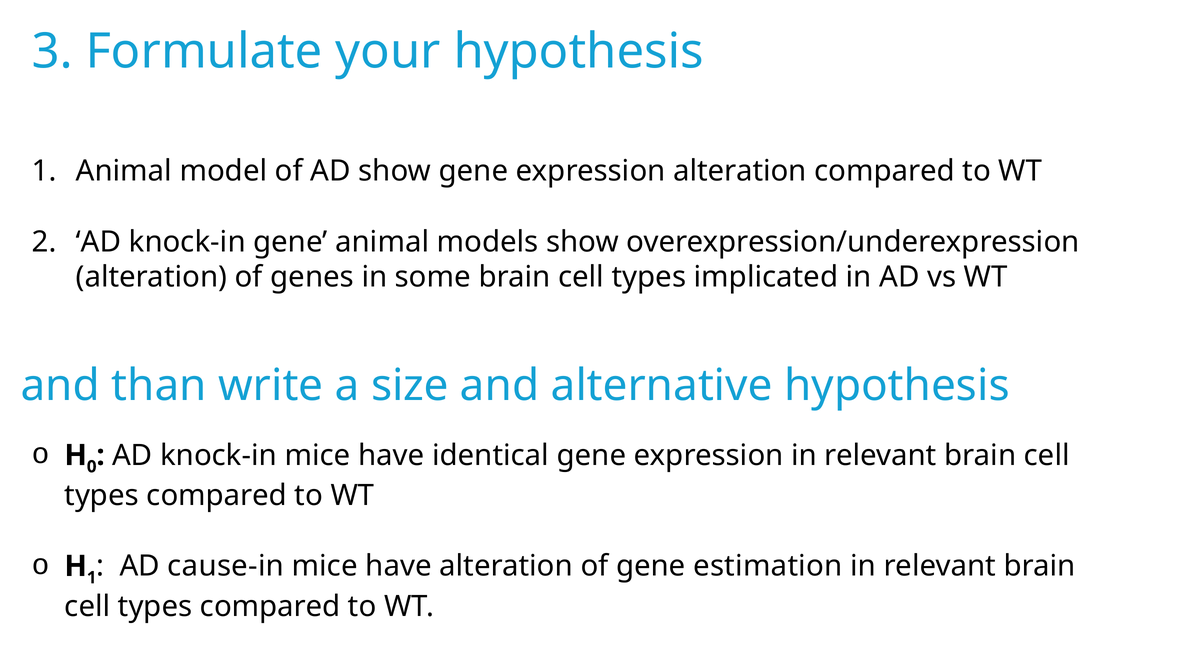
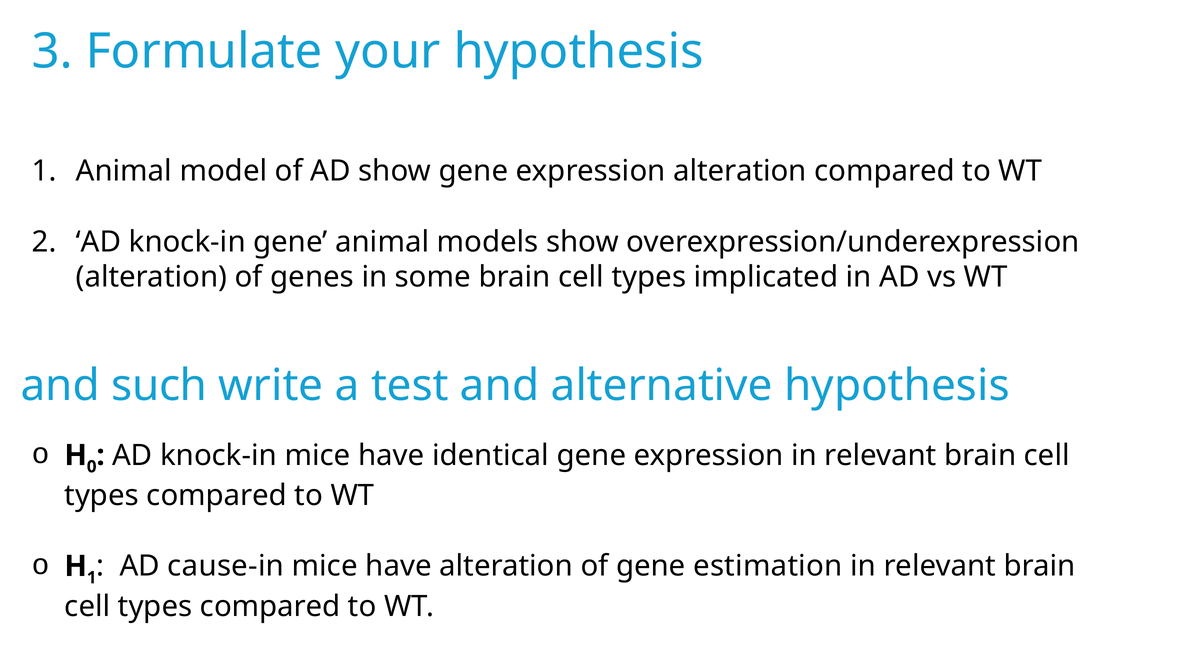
than: than -> such
size: size -> test
